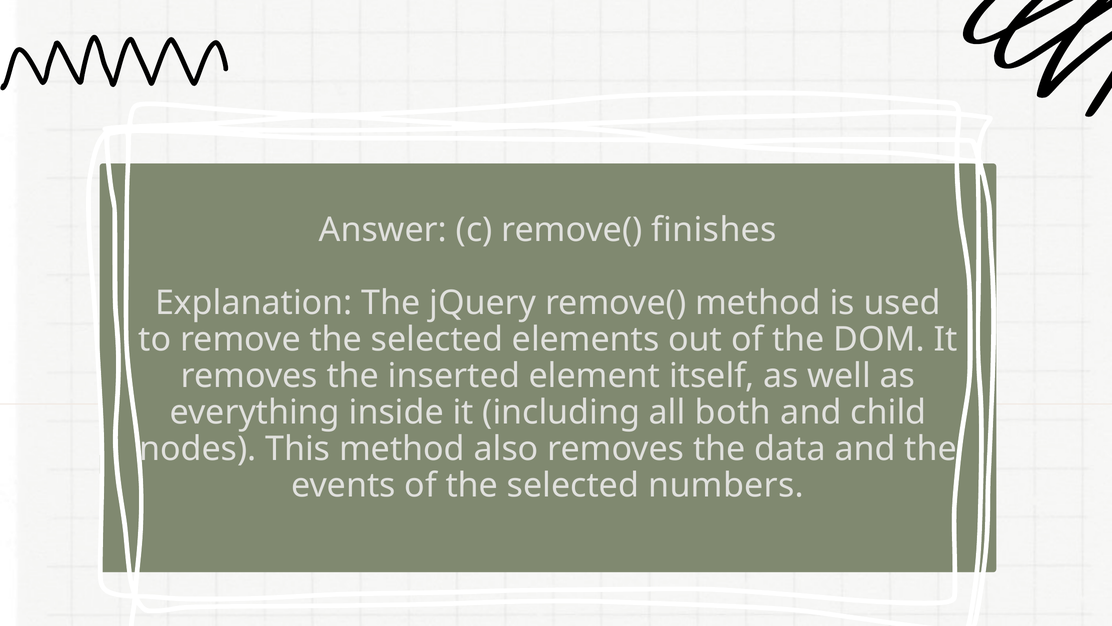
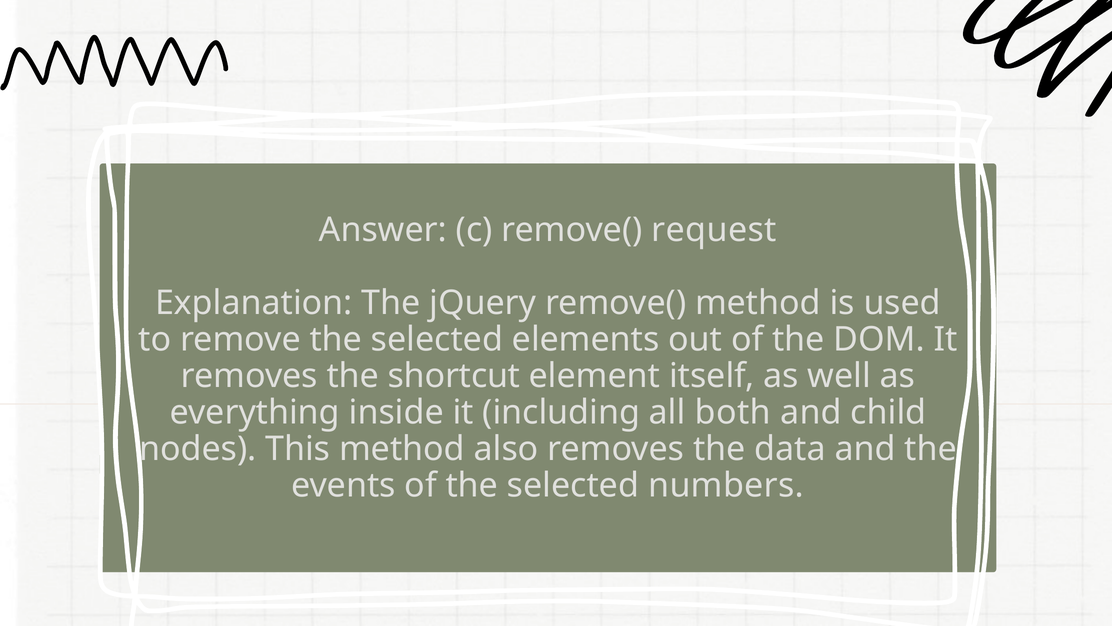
finishes: finishes -> request
inserted: inserted -> shortcut
